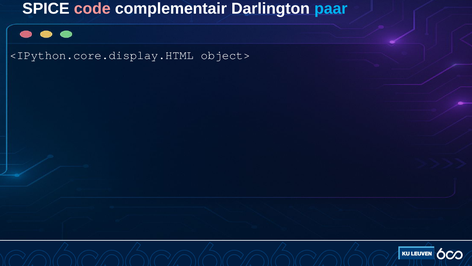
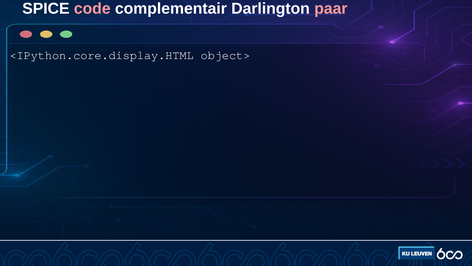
paar colour: light blue -> pink
